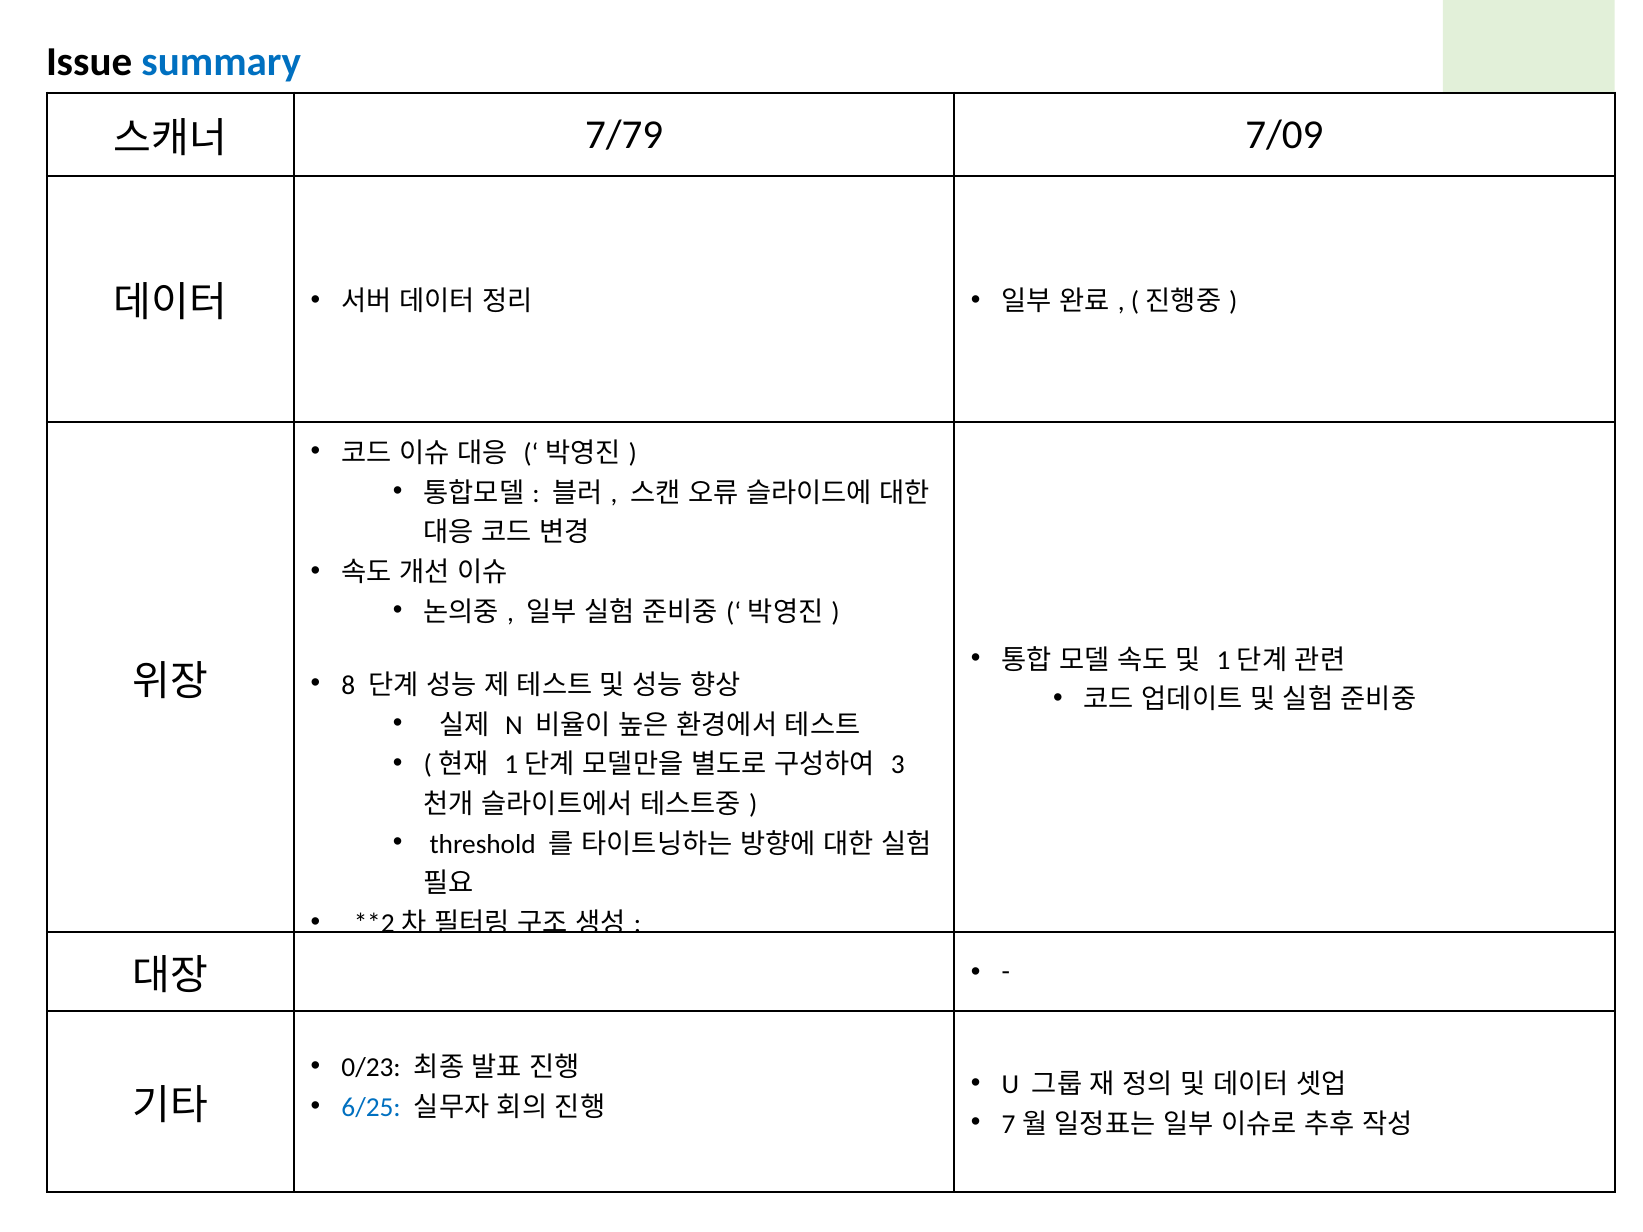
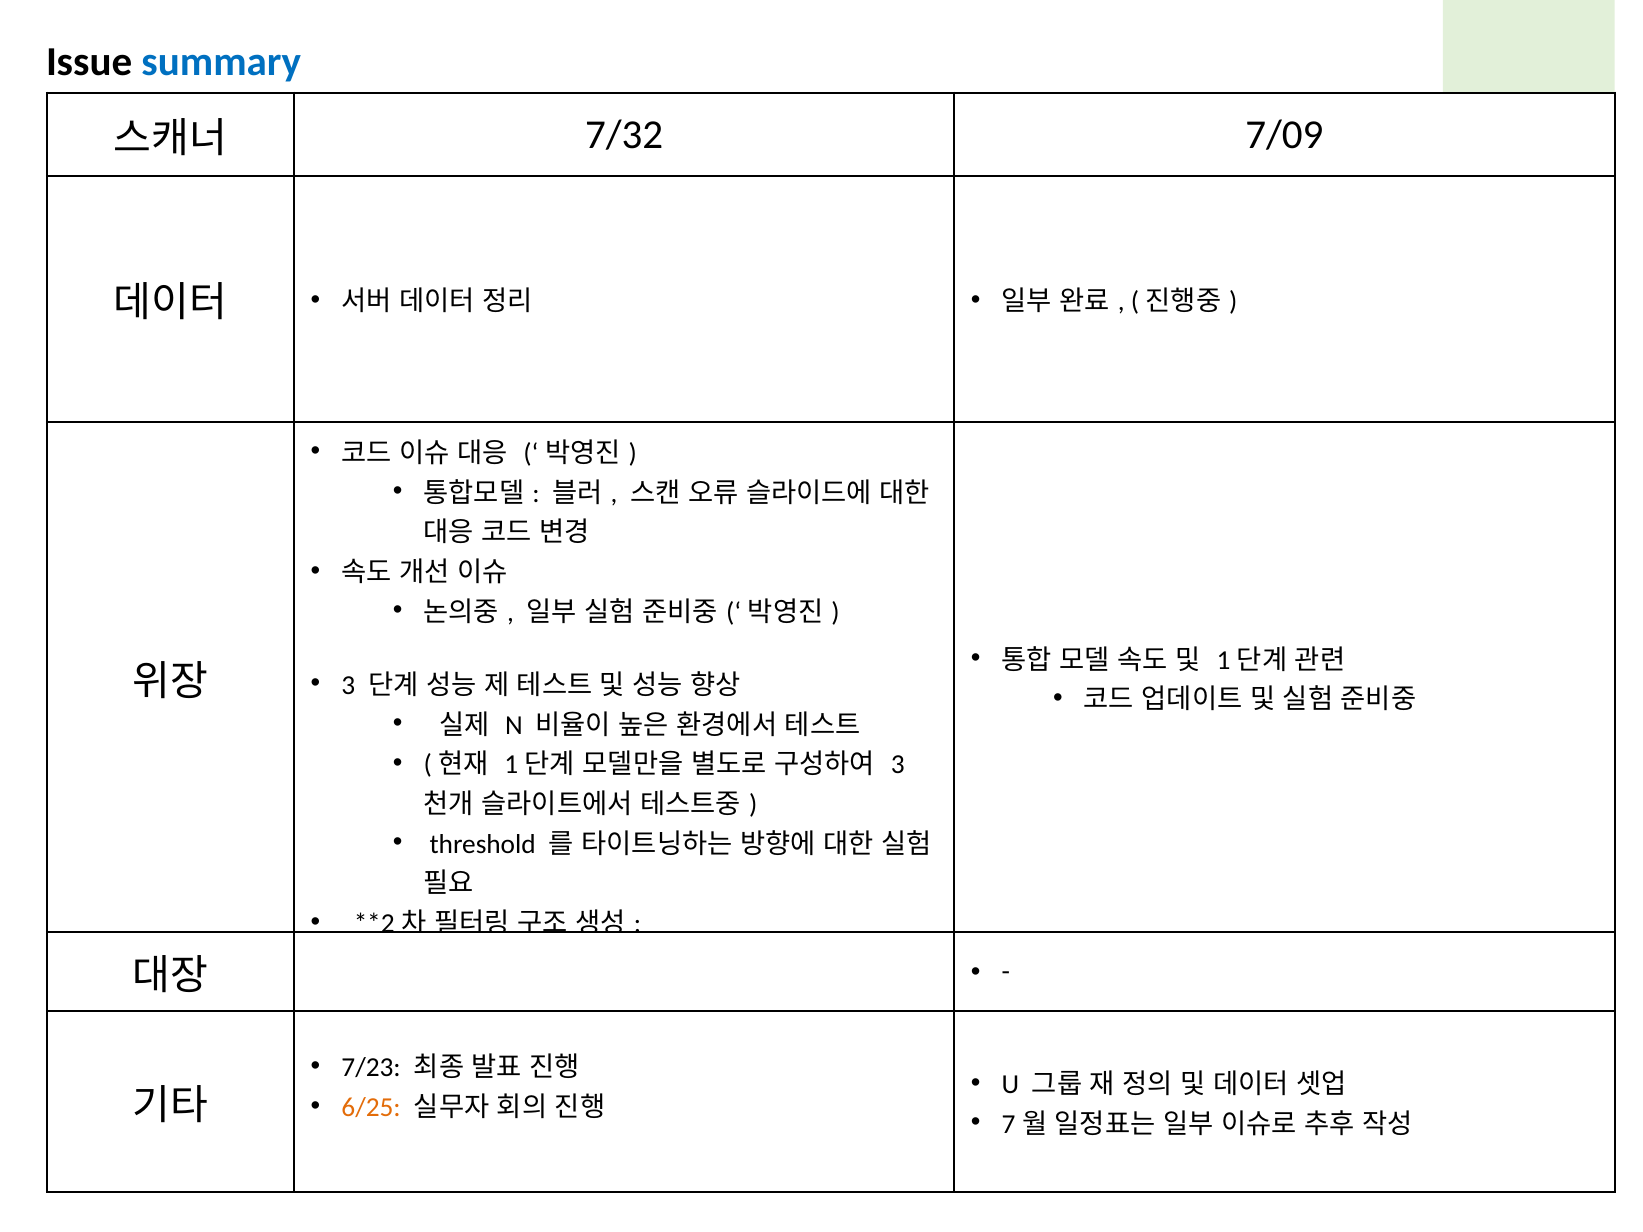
7/79: 7/79 -> 7/32
8 at (348, 685): 8 -> 3
0/23: 0/23 -> 7/23
6/25 colour: blue -> orange
